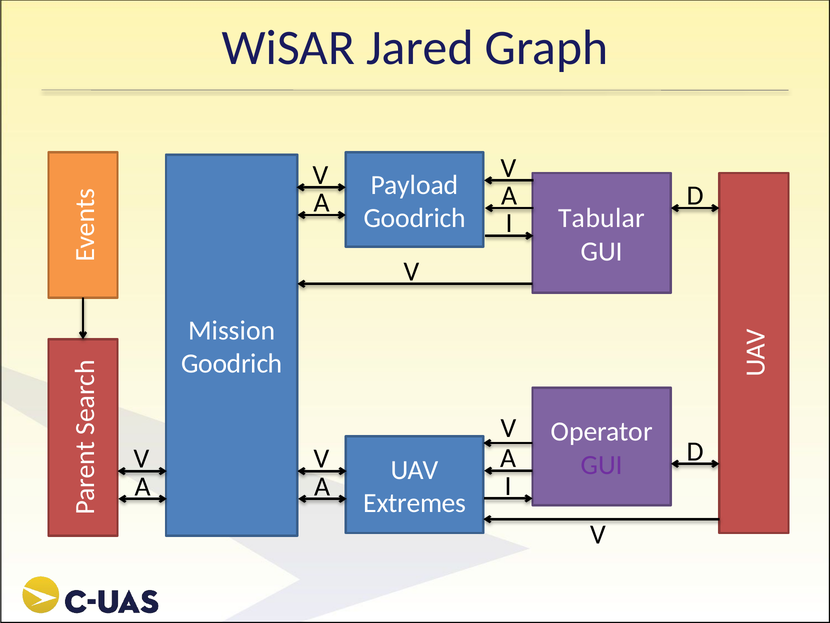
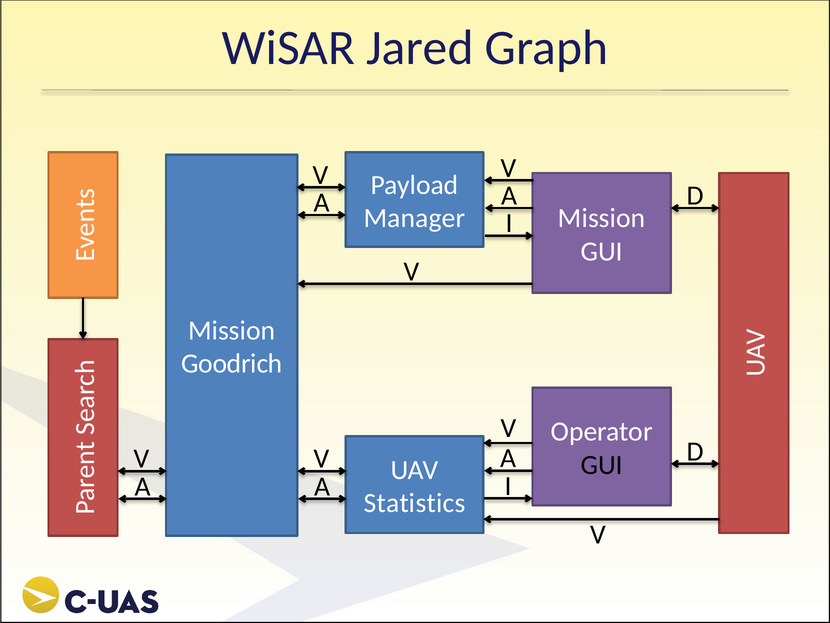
Goodrich at (415, 218): Goodrich -> Manager
Tabular at (602, 218): Tabular -> Mission
GUI at (602, 465) colour: purple -> black
Extremes: Extremes -> Statistics
